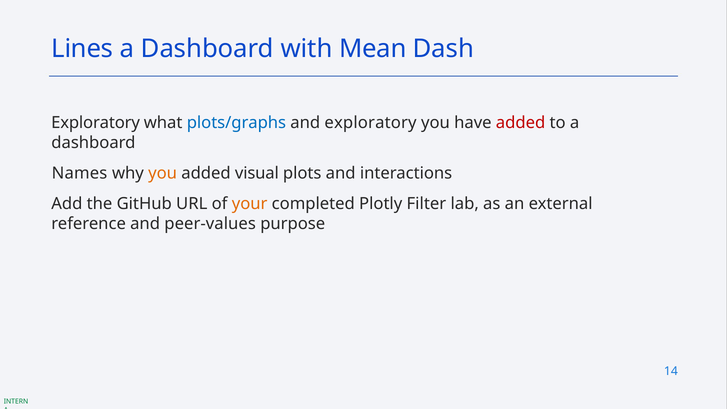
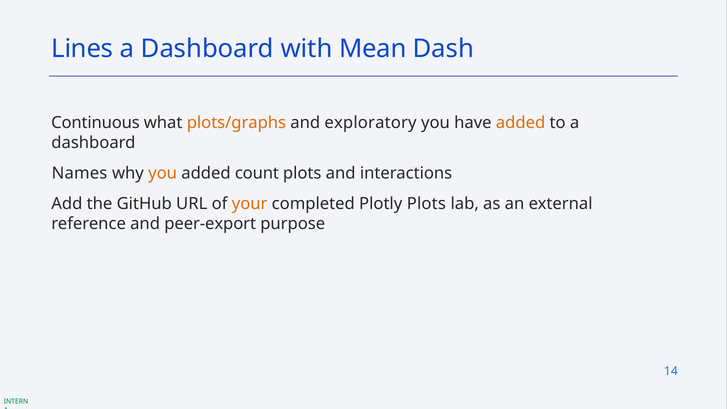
Exploratory at (96, 123): Exploratory -> Continuous
plots/graphs colour: blue -> orange
added at (521, 123) colour: red -> orange
visual: visual -> count
Plotly Filter: Filter -> Plots
peer-values: peer-values -> peer-export
